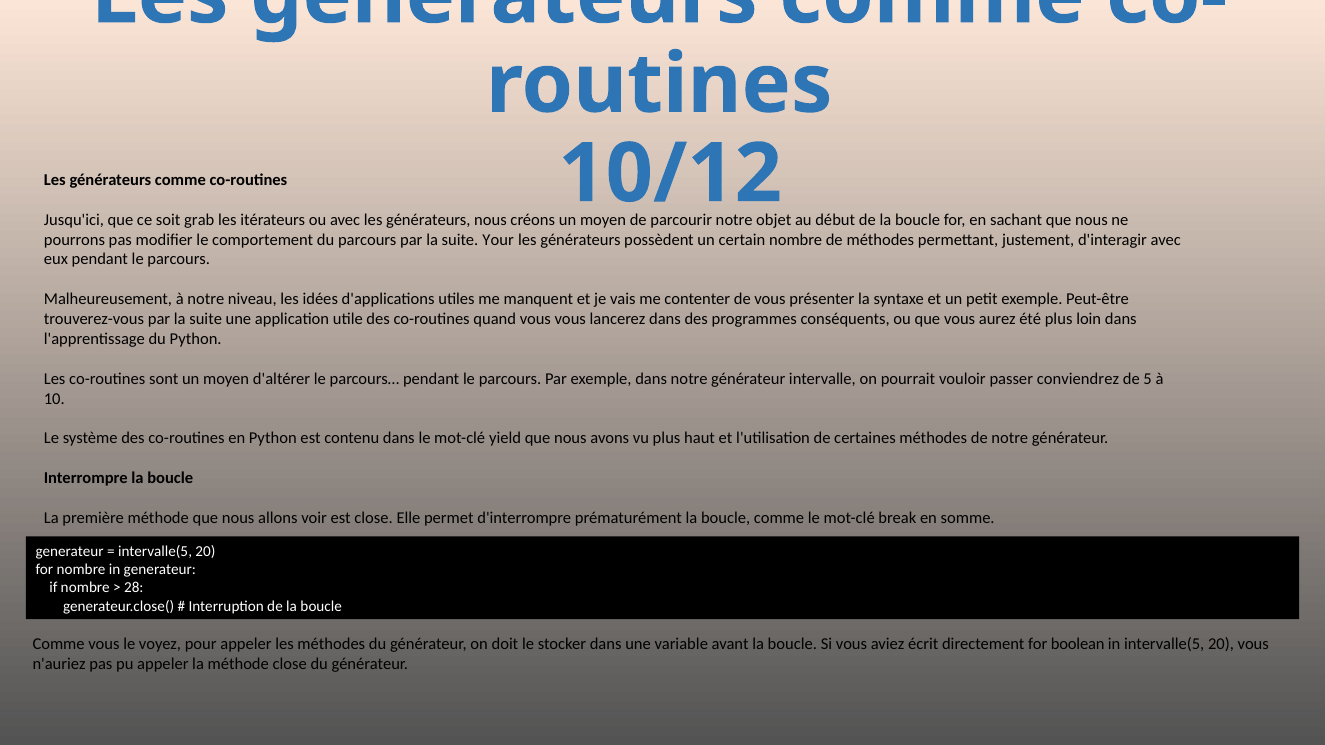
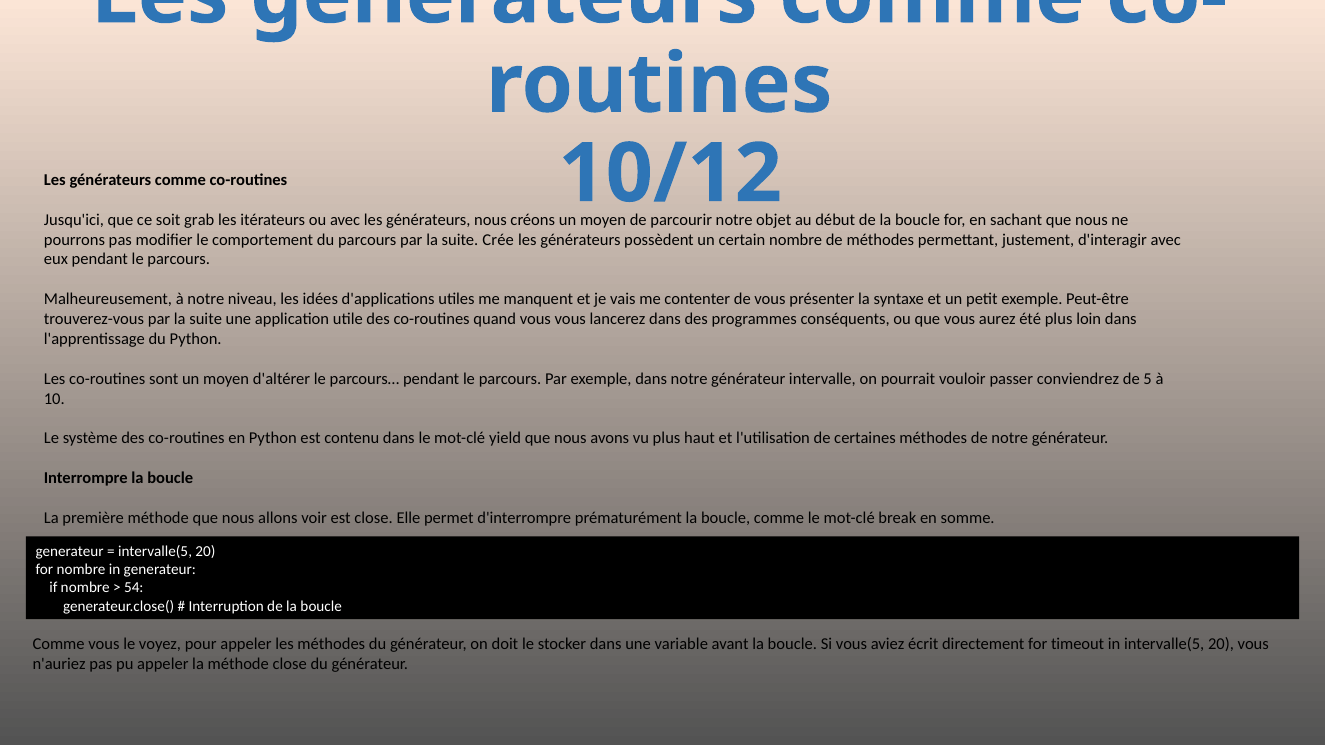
Your: Your -> Crée
28: 28 -> 54
boolean: boolean -> timeout
